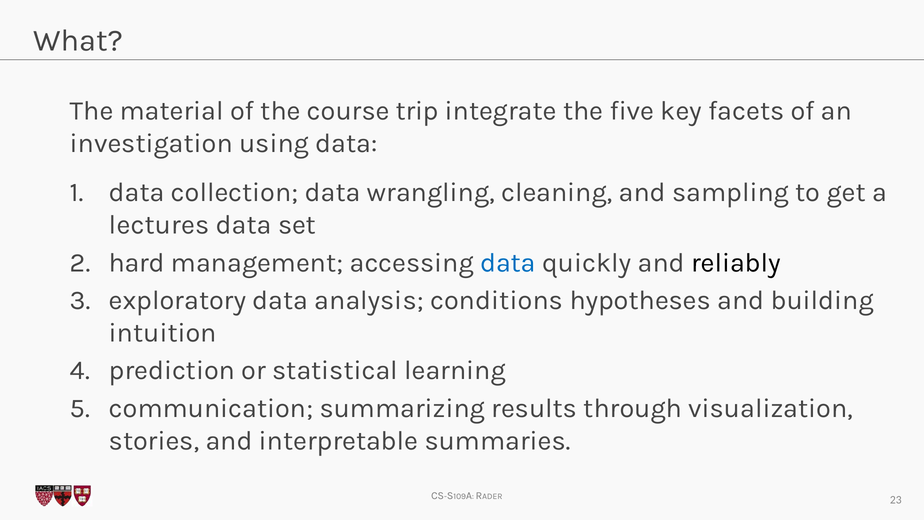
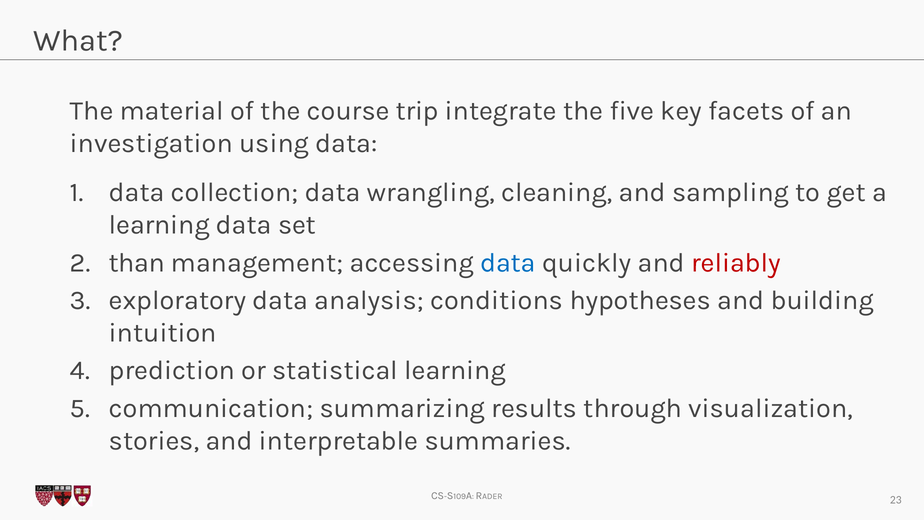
lectures at (159, 225): lectures -> learning
hard: hard -> than
reliably colour: black -> red
